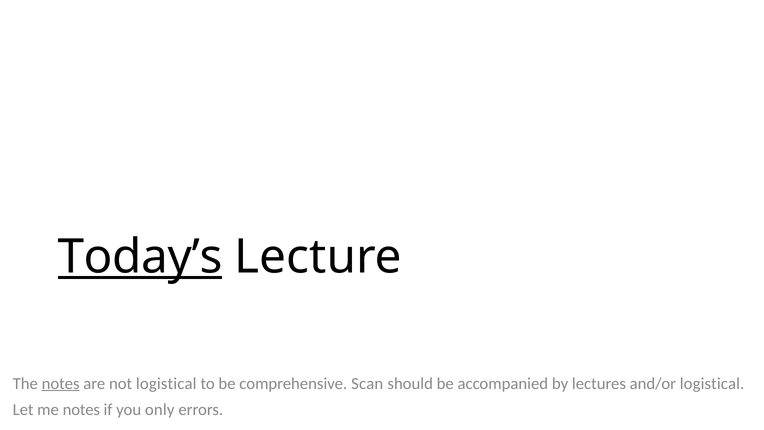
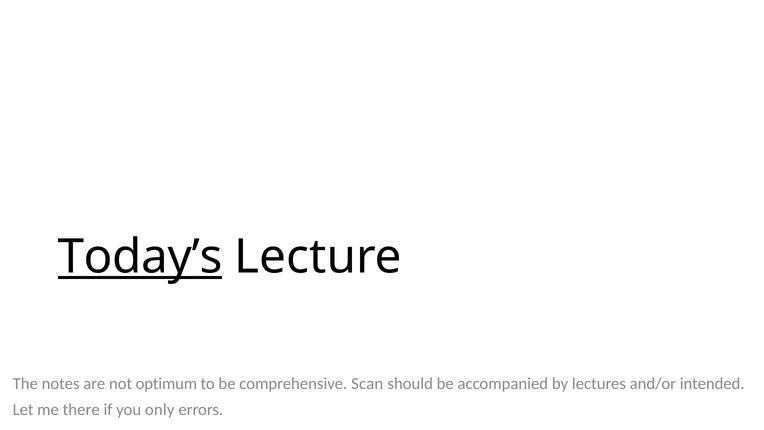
notes at (61, 383) underline: present -> none
not logistical: logistical -> optimum
and/or logistical: logistical -> intended
me notes: notes -> there
